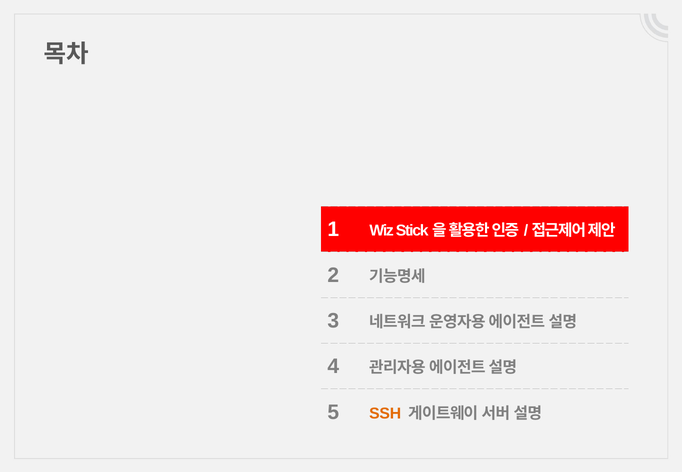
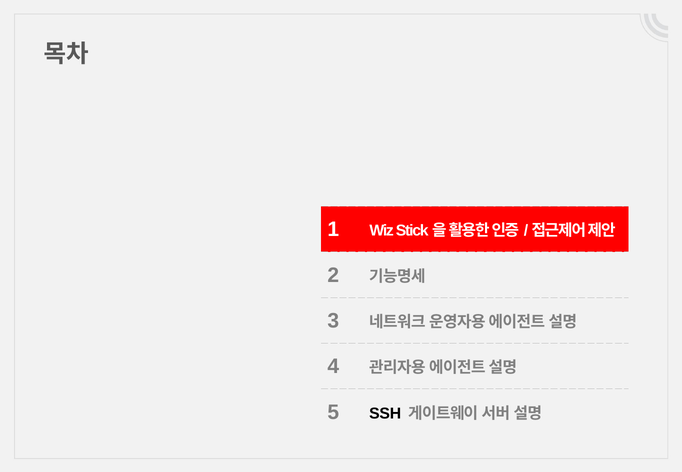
SSH colour: orange -> black
